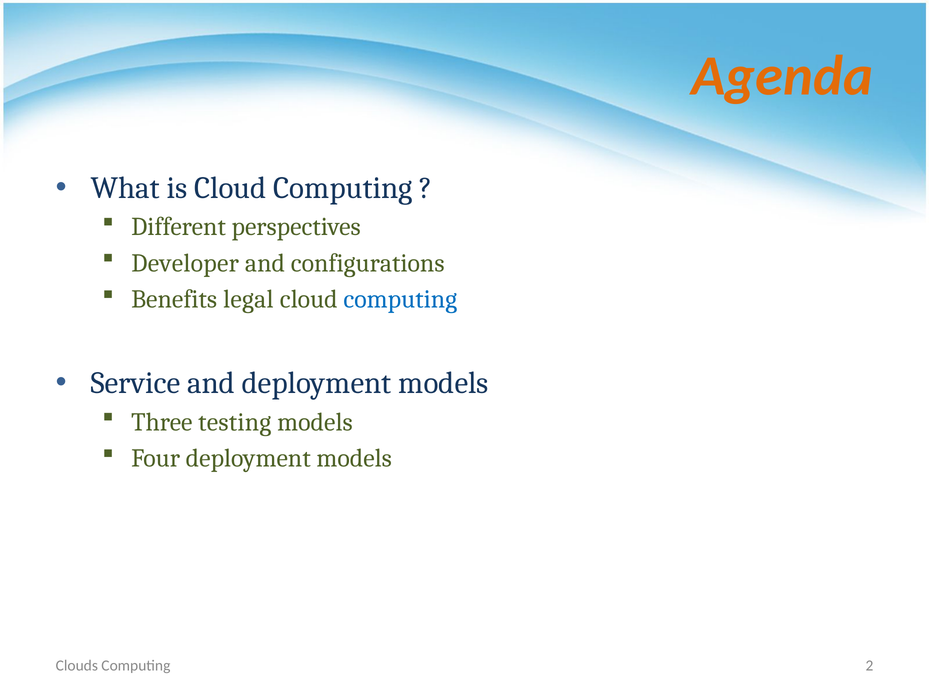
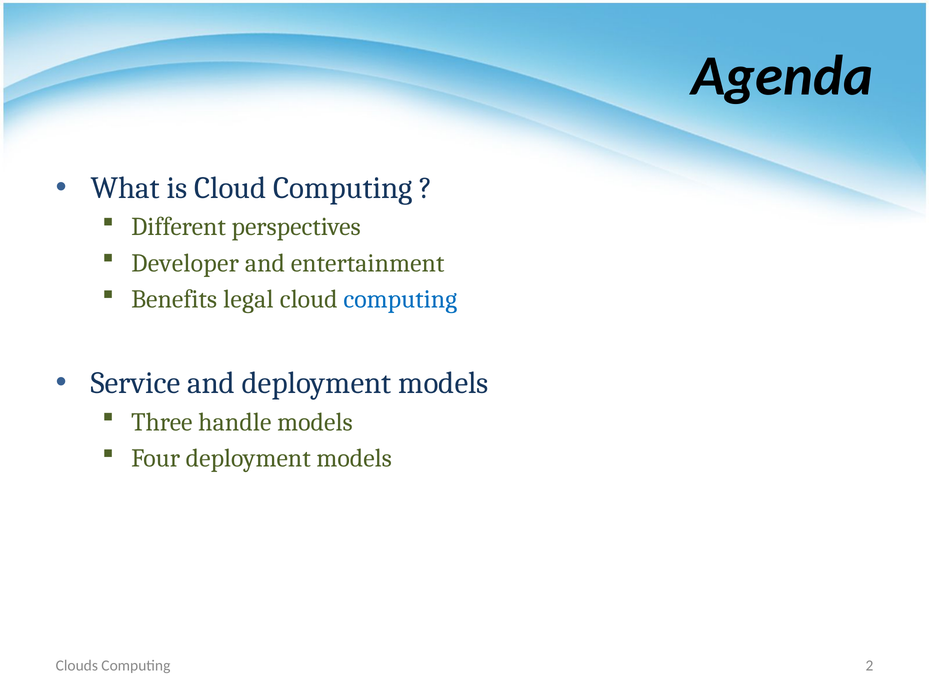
Agenda colour: orange -> black
configurations: configurations -> entertainment
testing: testing -> handle
